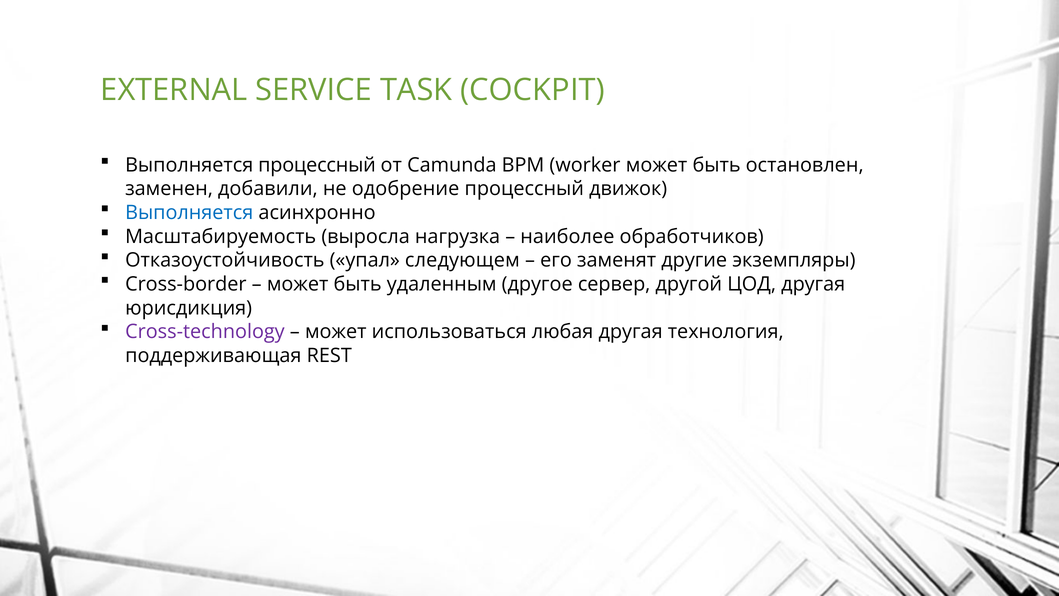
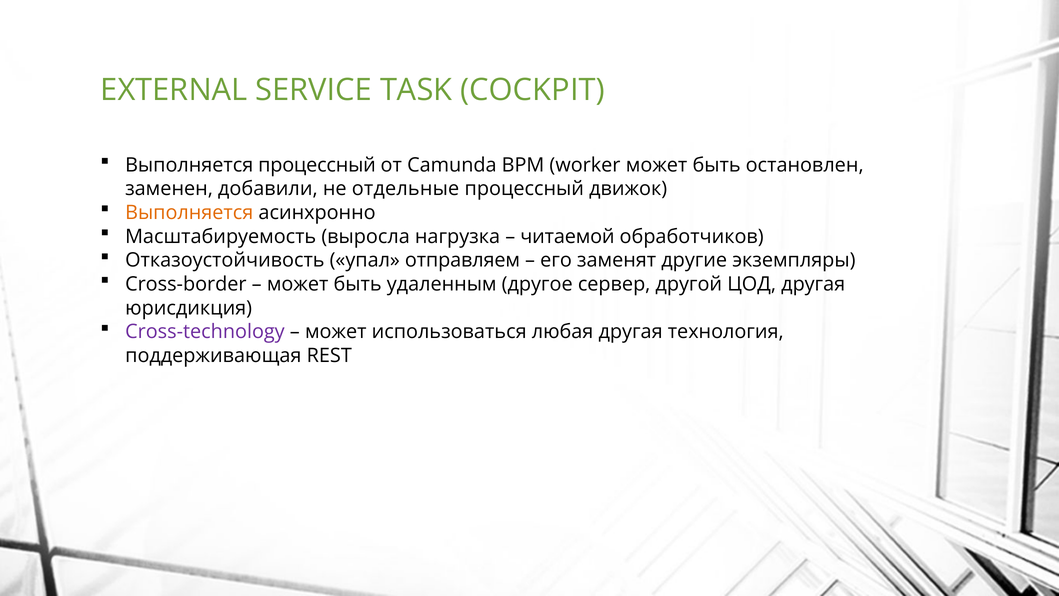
одобрение: одобрение -> отдельные
Выполняется at (189, 213) colour: blue -> orange
наиболее: наиболее -> читаемой
следующем: следующем -> отправляем
